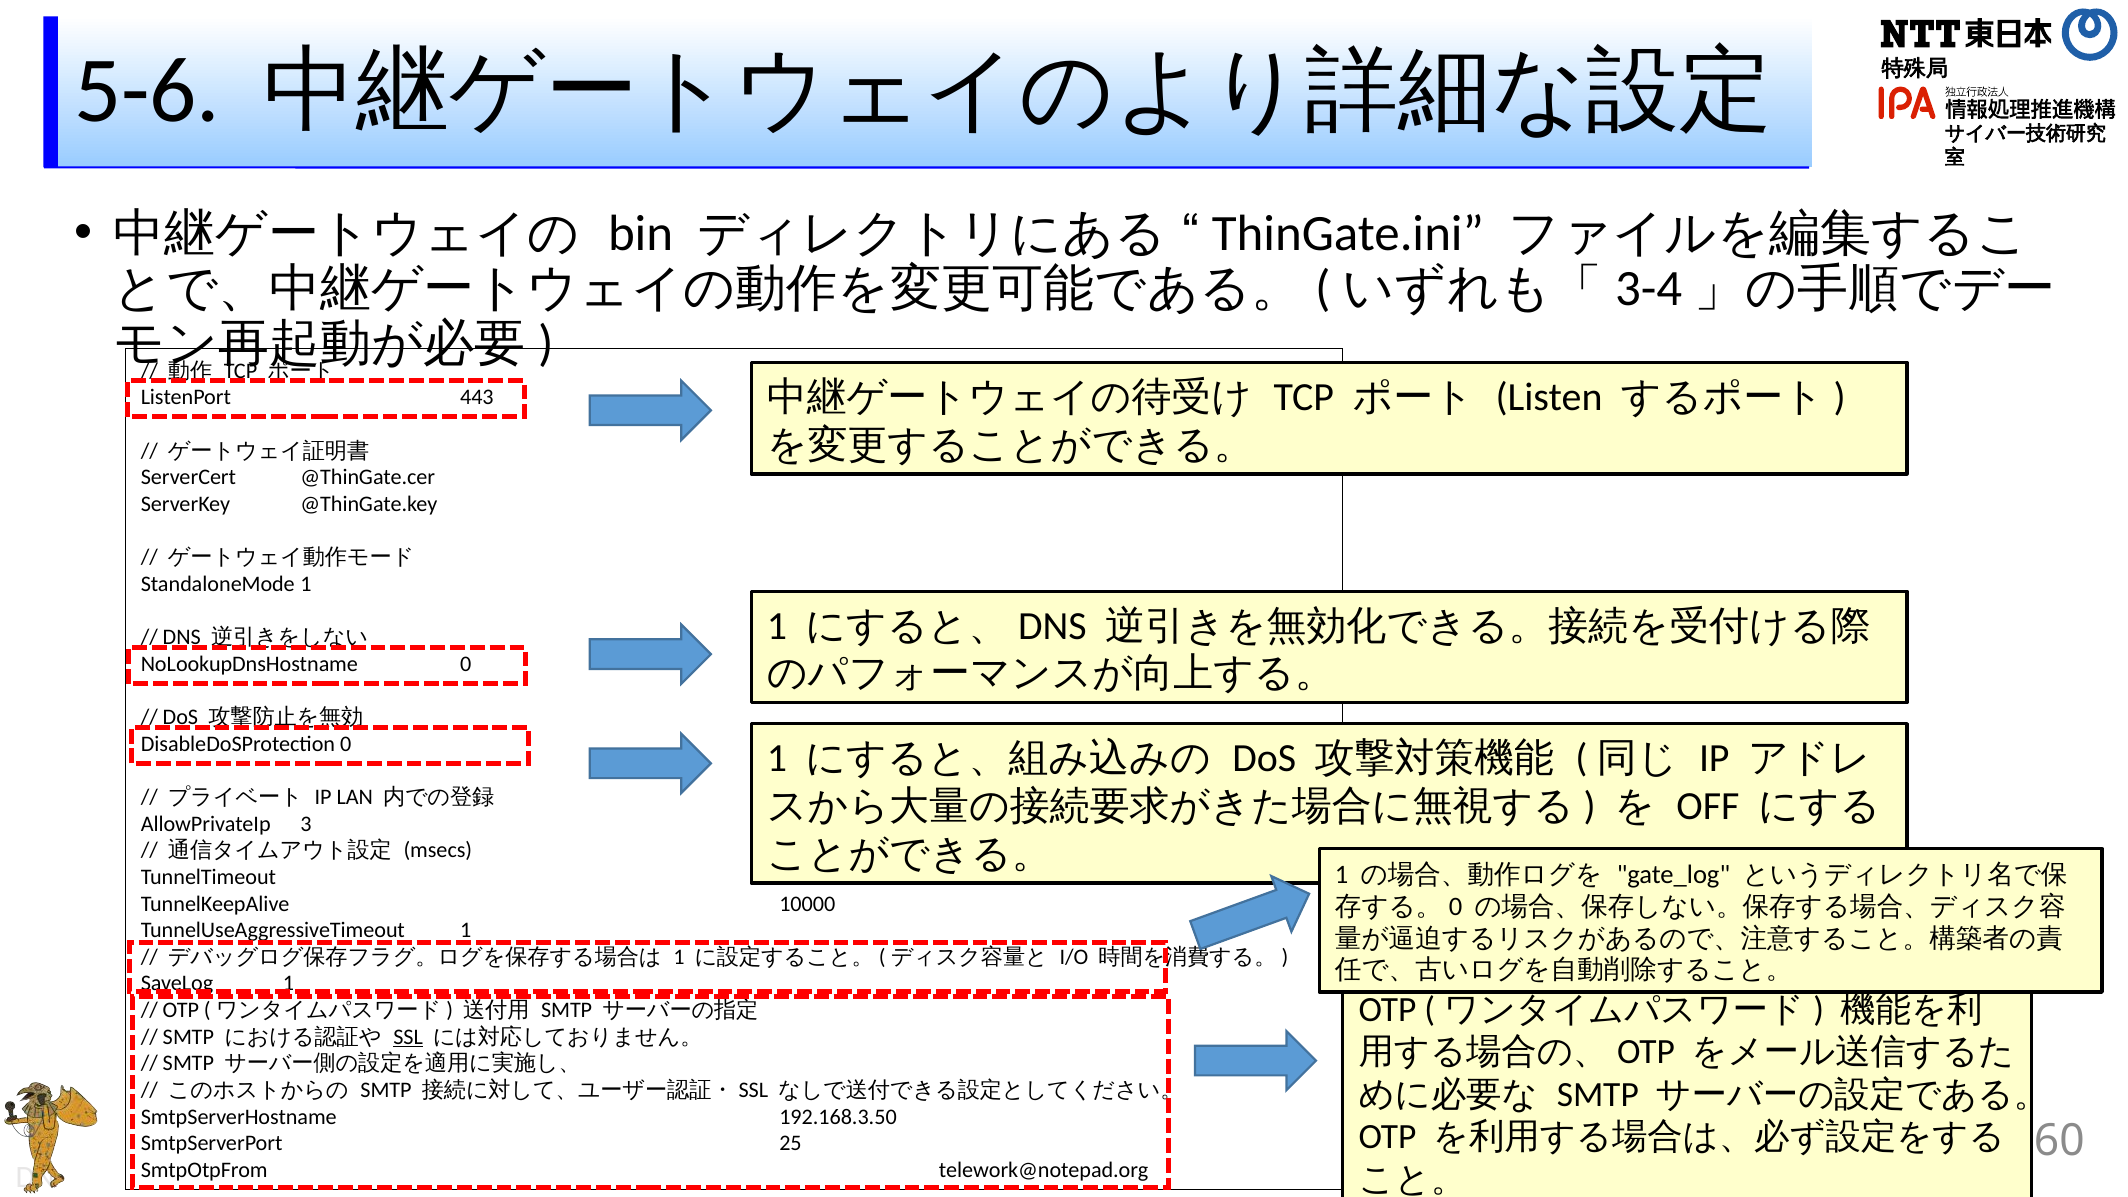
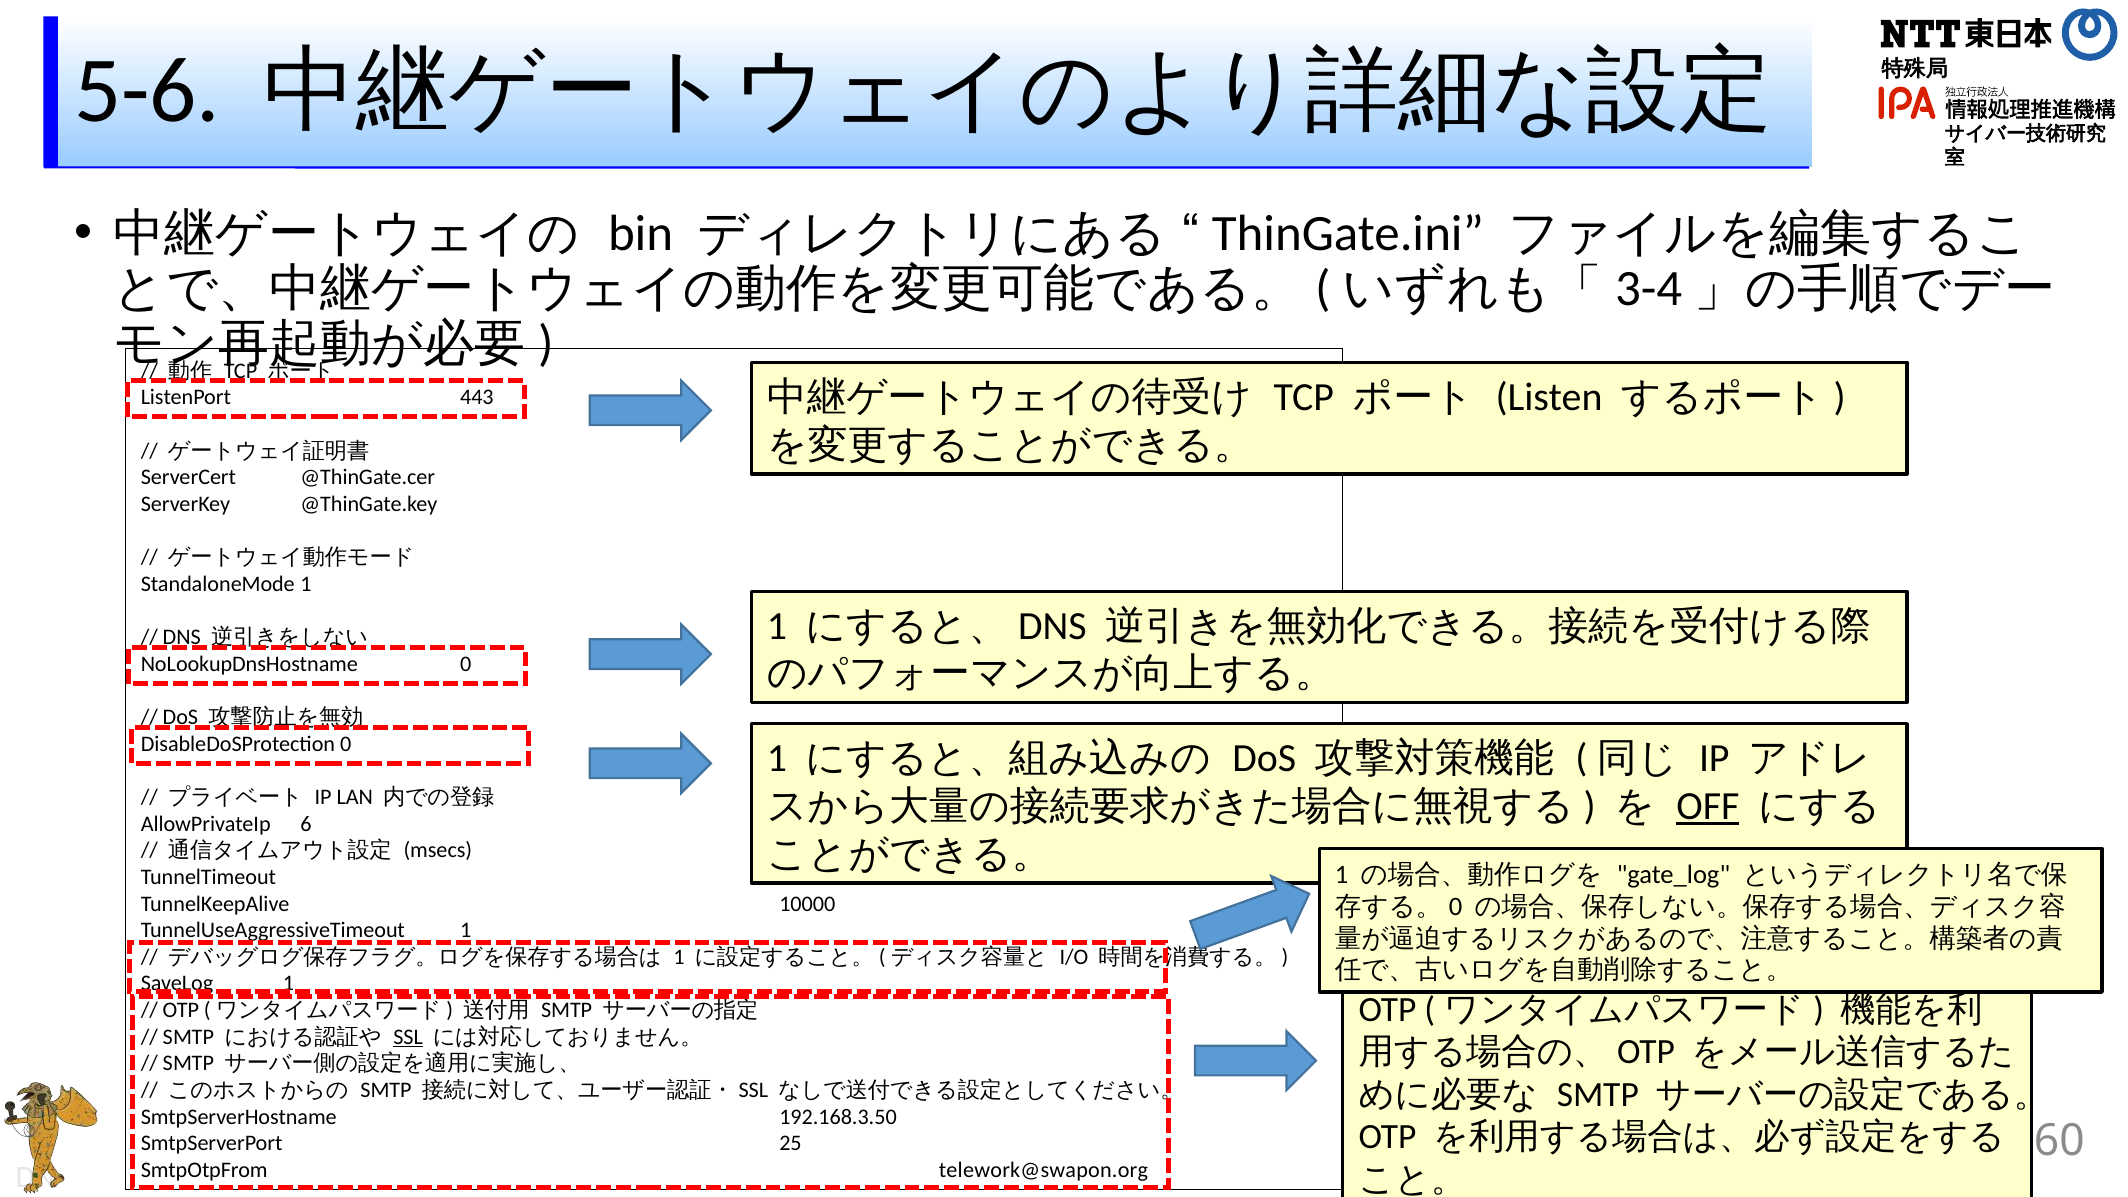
OFF underline: none -> present
3: 3 -> 6
telework@notepad.org: telework@notepad.org -> telework@swapon.org
